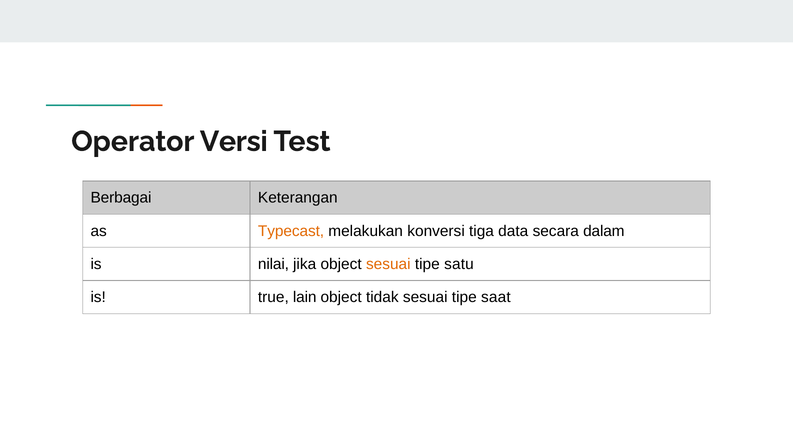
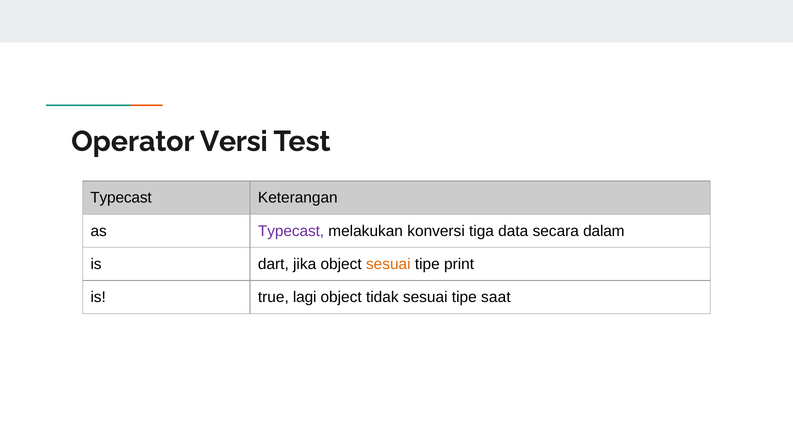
Berbagai at (121, 198): Berbagai -> Typecast
Typecast at (291, 231) colour: orange -> purple
nilai: nilai -> dart
satu: satu -> print
lain: lain -> lagi
